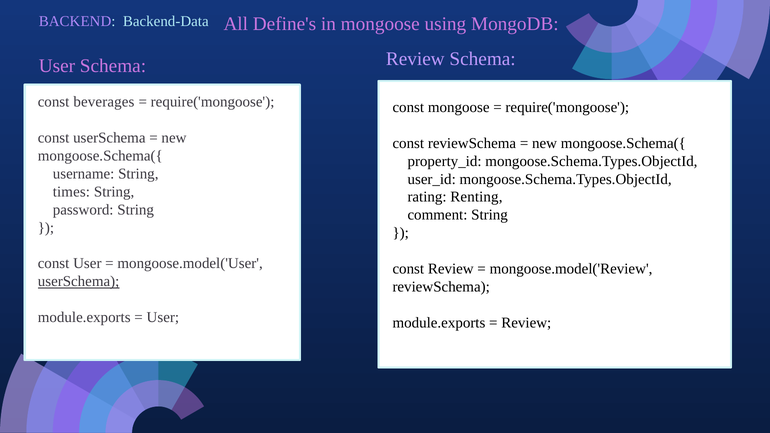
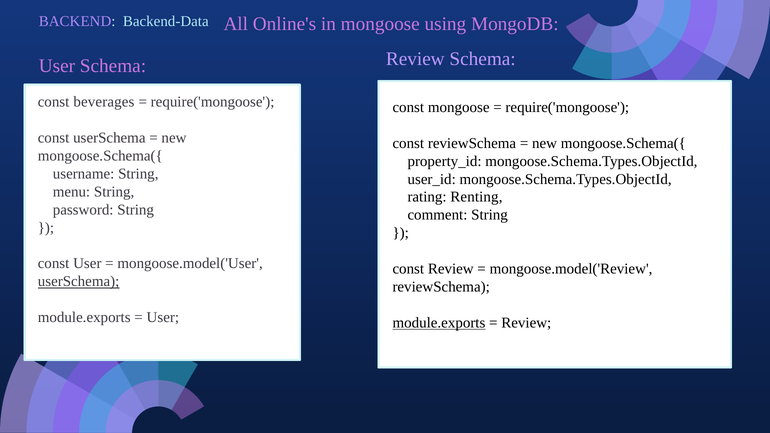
Define's: Define's -> Online's
times: times -> menu
module.exports at (439, 323) underline: none -> present
